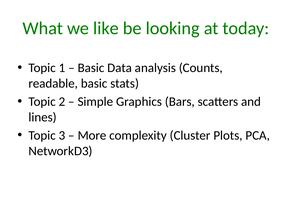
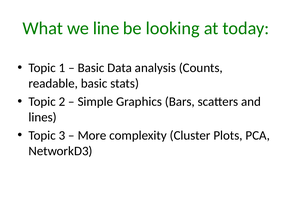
like: like -> line
